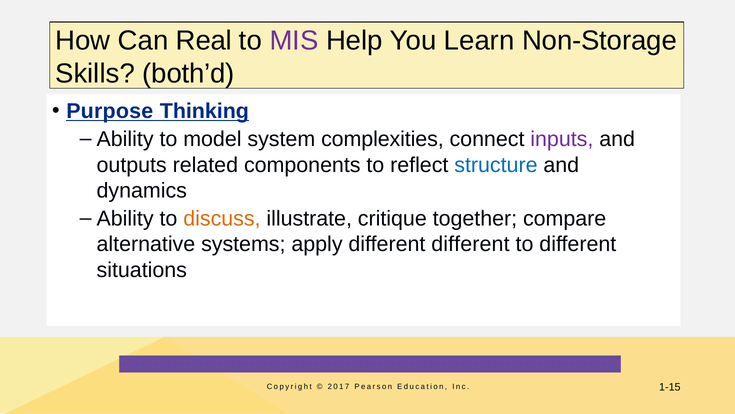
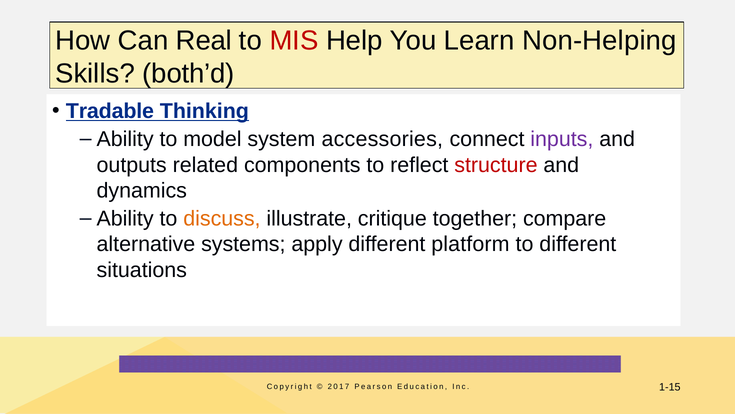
MIS colour: purple -> red
Non-Storage: Non-Storage -> Non-Helping
Purpose: Purpose -> Tradable
complexities: complexities -> accessories
structure colour: blue -> red
different different: different -> platform
